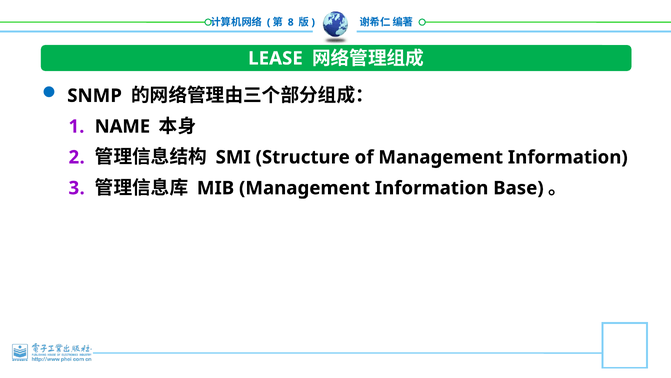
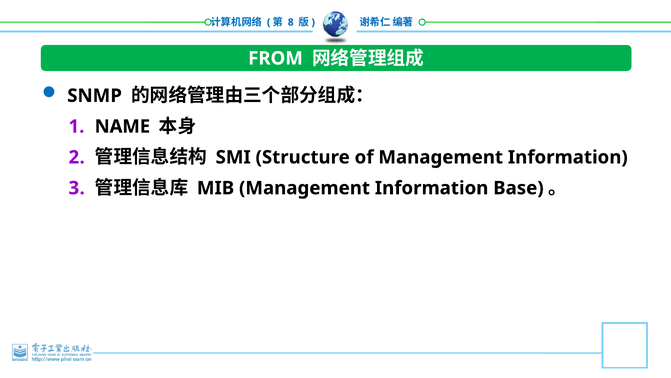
LEASE: LEASE -> FROM
